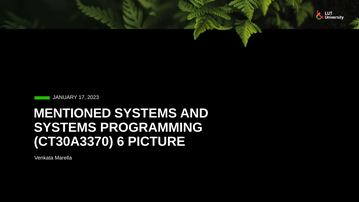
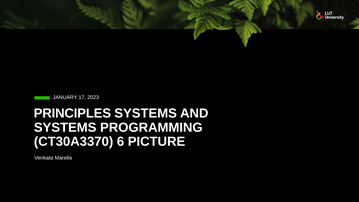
MENTIONED: MENTIONED -> PRINCIPLES
